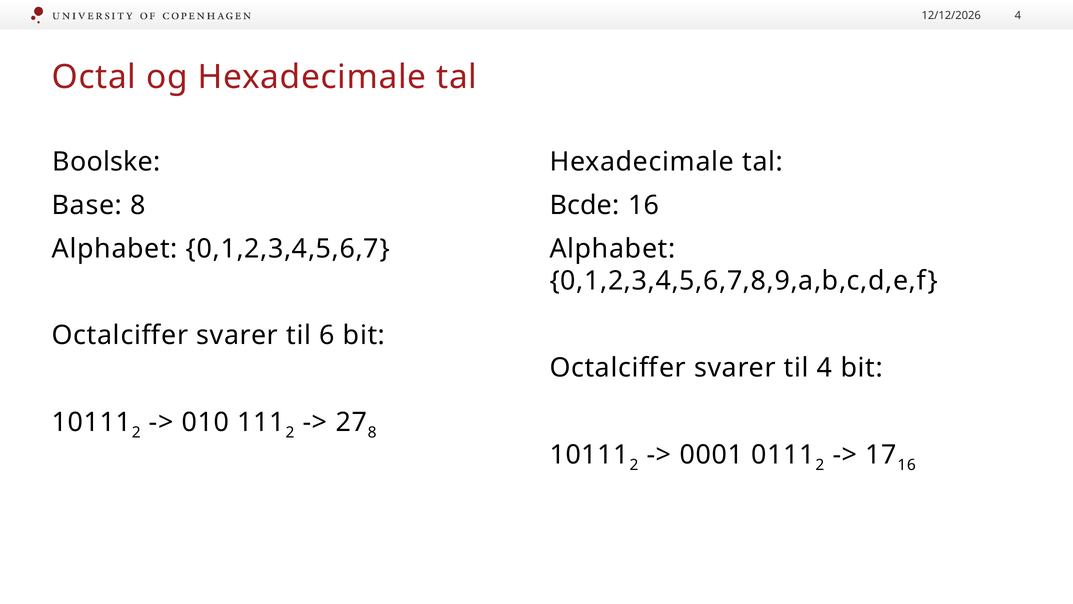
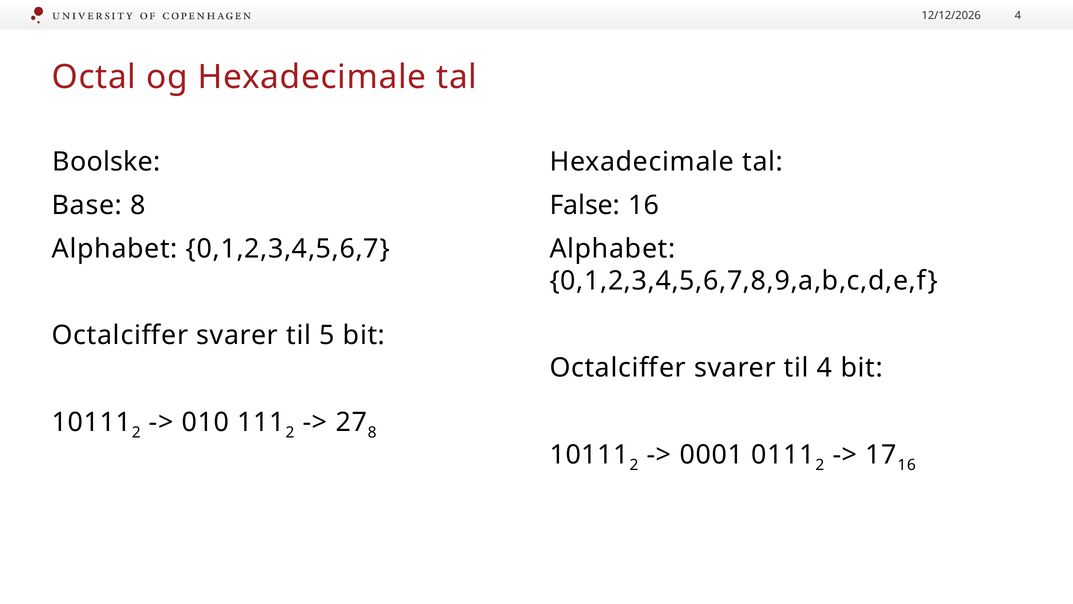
Bcde: Bcde -> False
6: 6 -> 5
